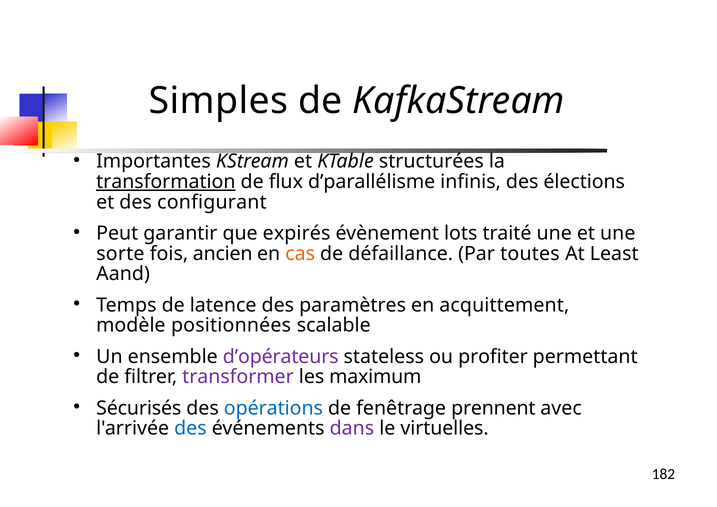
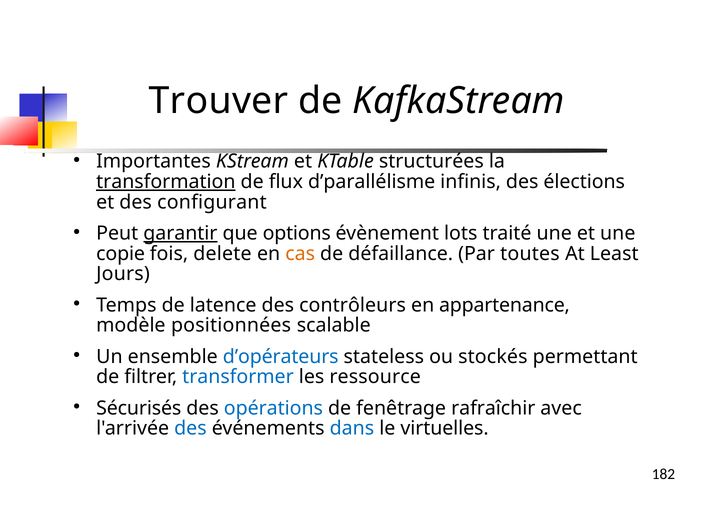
Simples: Simples -> Trouver
garantir underline: none -> present
expirés: expirés -> options
sorte: sorte -> copie
ancien: ancien -> delete
Aand: Aand -> Jours
paramètres: paramètres -> contrôleurs
acquittement: acquittement -> appartenance
d’opérateurs colour: purple -> blue
profiter: profiter -> stockés
transformer colour: purple -> blue
maximum: maximum -> ressource
prennent: prennent -> rafraîchir
dans colour: purple -> blue
